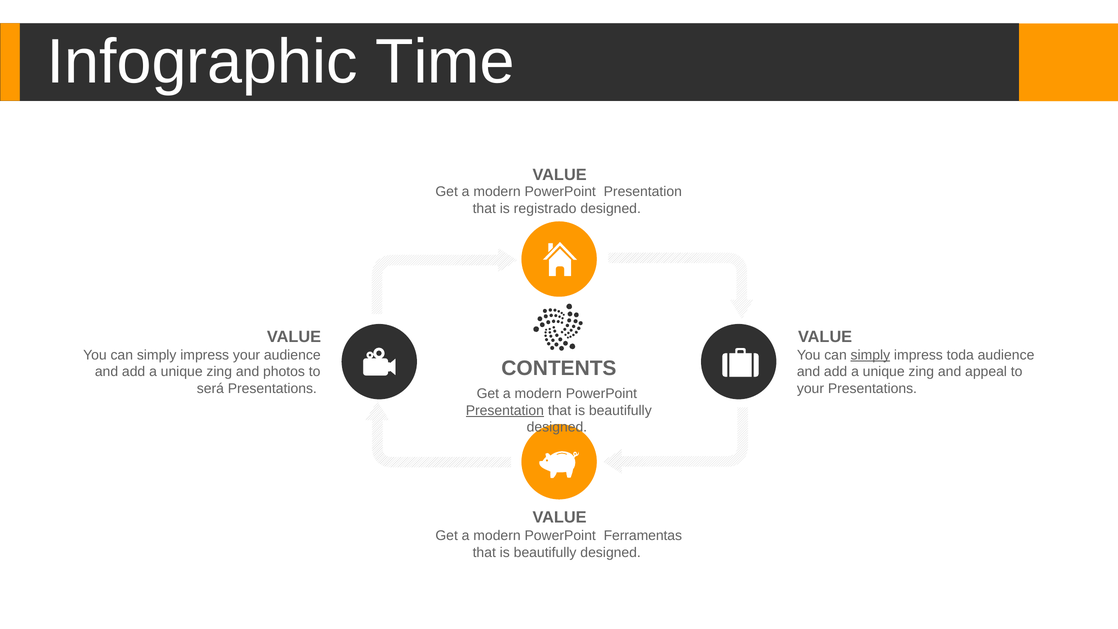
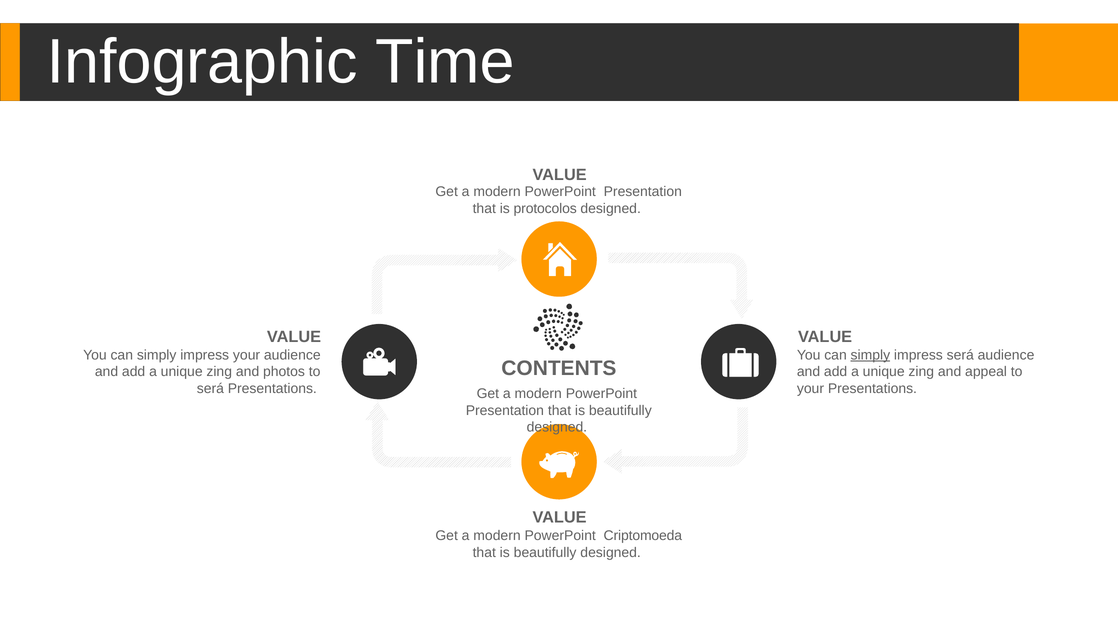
registrado: registrado -> protocolos
impress toda: toda -> será
Presentation at (505, 410) underline: present -> none
Ferramentas: Ferramentas -> Criptomoeda
